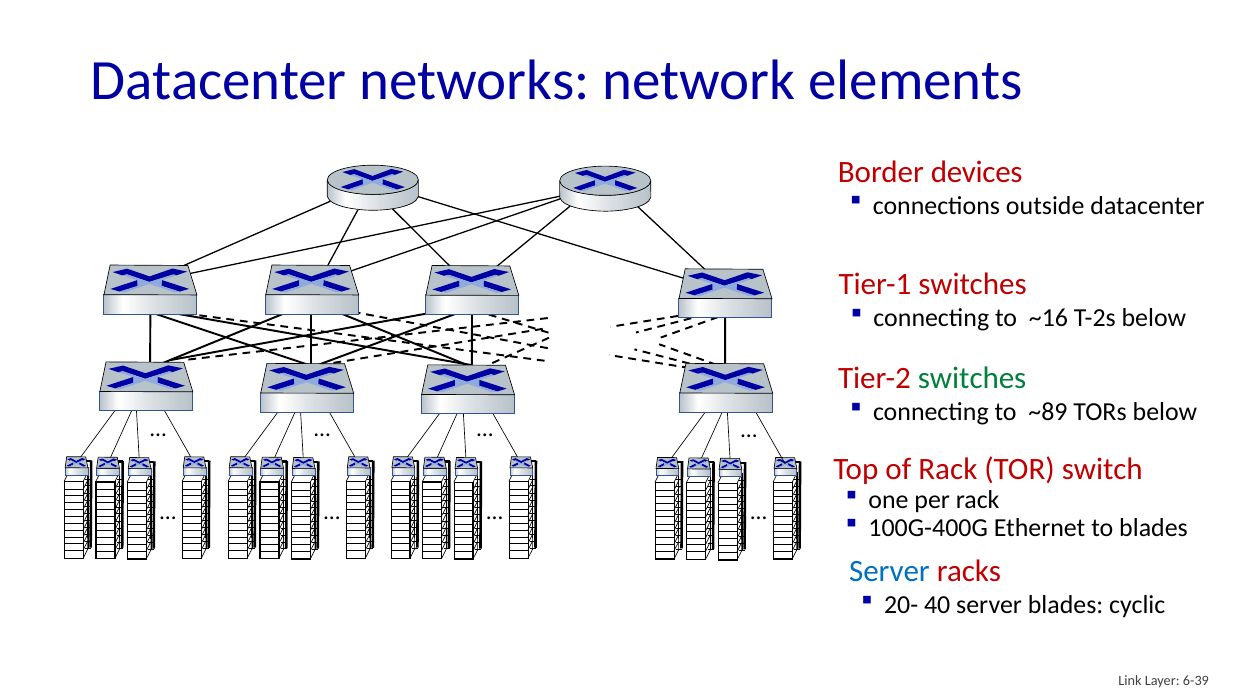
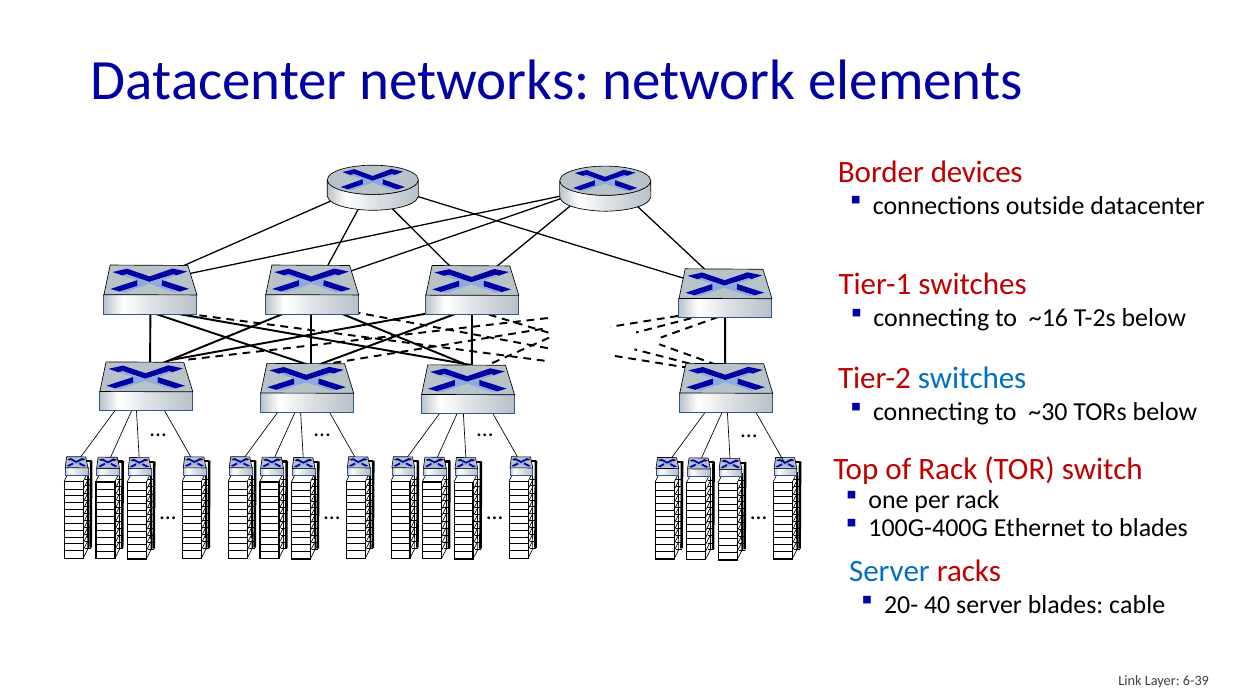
switches at (972, 378) colour: green -> blue
~89: ~89 -> ~30
cyclic: cyclic -> cable
